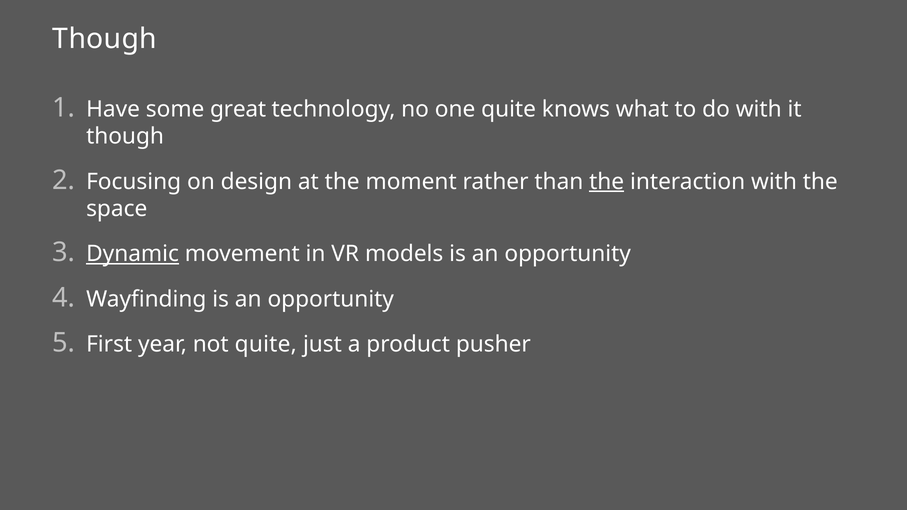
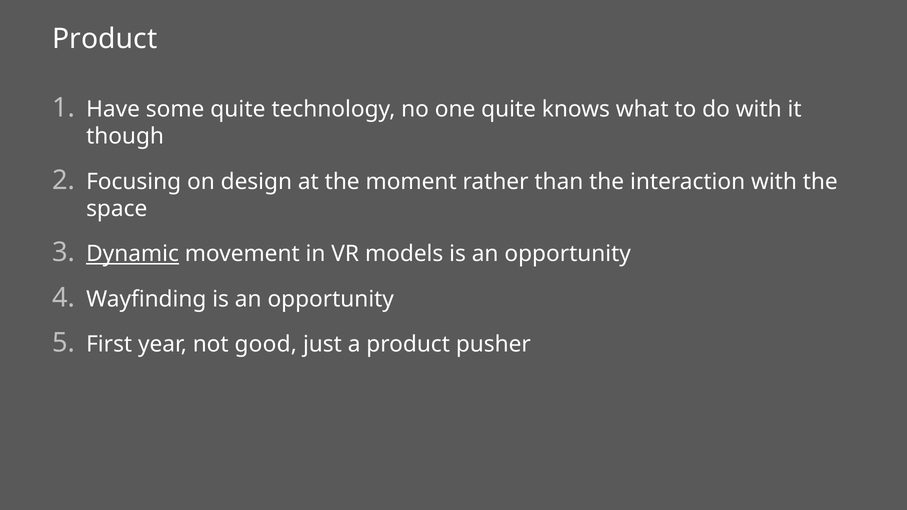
Though at (105, 39): Though -> Product
some great: great -> quite
the at (607, 182) underline: present -> none
not quite: quite -> good
